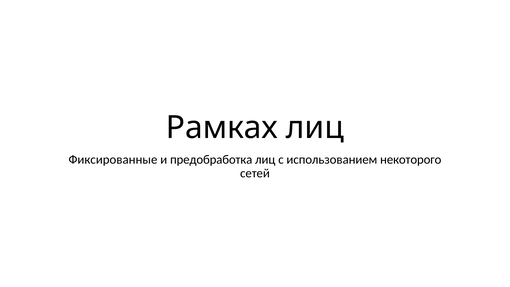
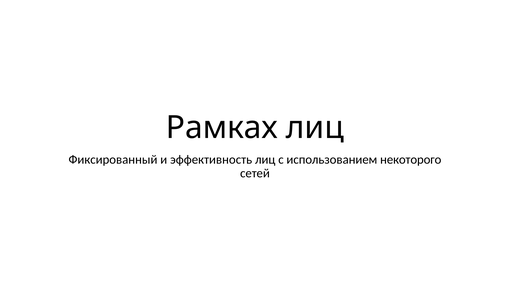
Фиксированные: Фиксированные -> Фиксированный
предобработка: предобработка -> эффективность
